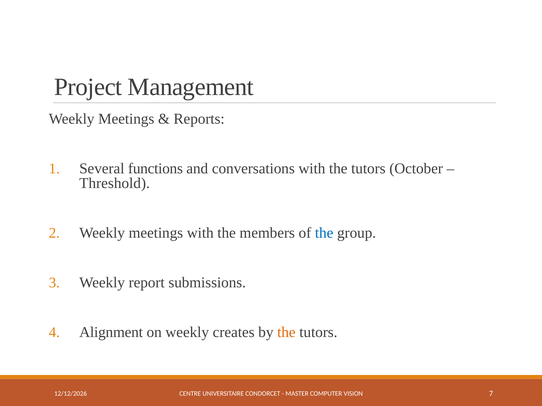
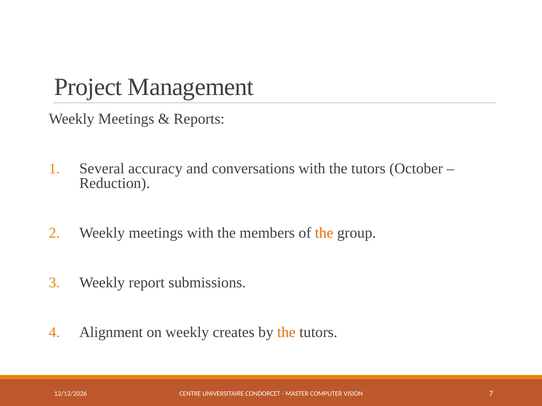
functions: functions -> accuracy
Threshold: Threshold -> Reduction
the at (324, 233) colour: blue -> orange
